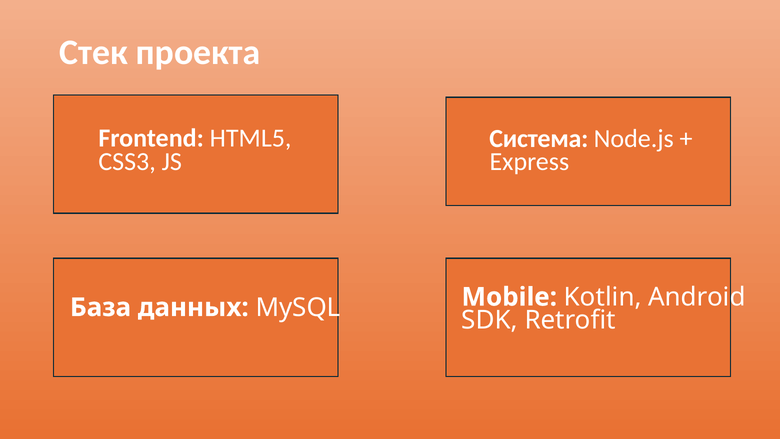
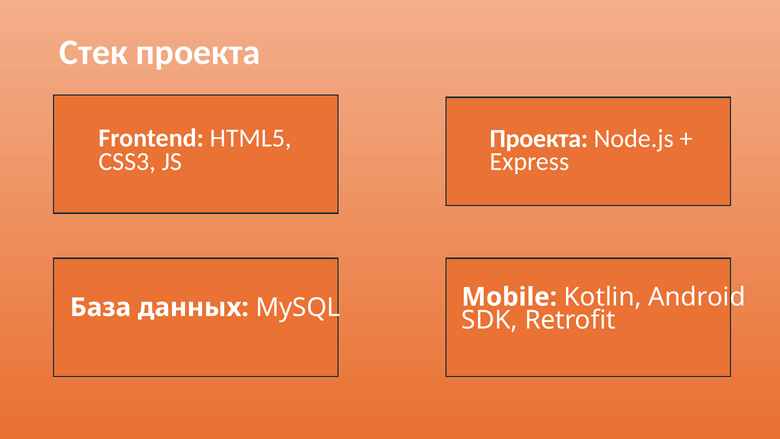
Система at (539, 138): Система -> Проекта
